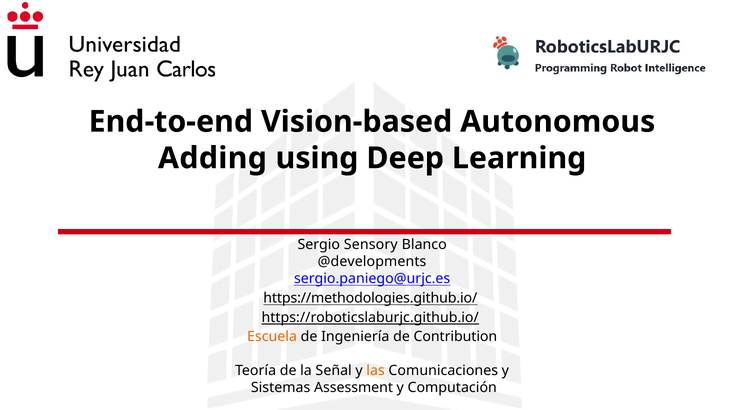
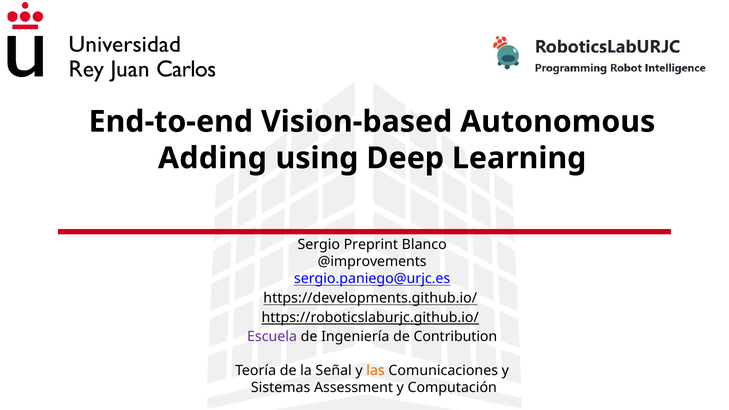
Sensory: Sensory -> Preprint
@developments: @developments -> @improvements
https://methodologies.github.io/: https://methodologies.github.io/ -> https://developments.github.io/
Escuela colour: orange -> purple
